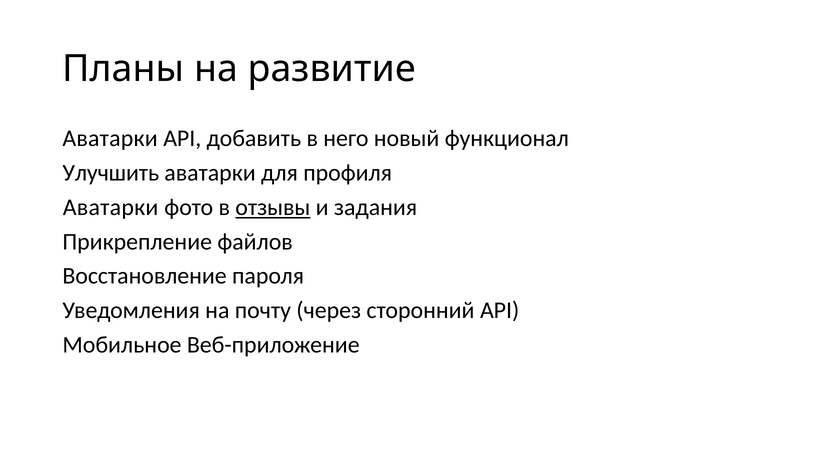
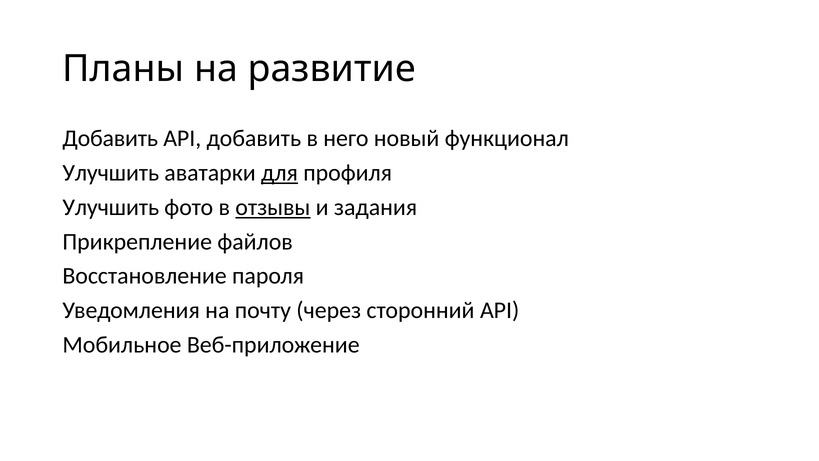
Аватарки at (110, 138): Аватарки -> Добавить
для underline: none -> present
Аватарки at (111, 207): Аватарки -> Улучшить
